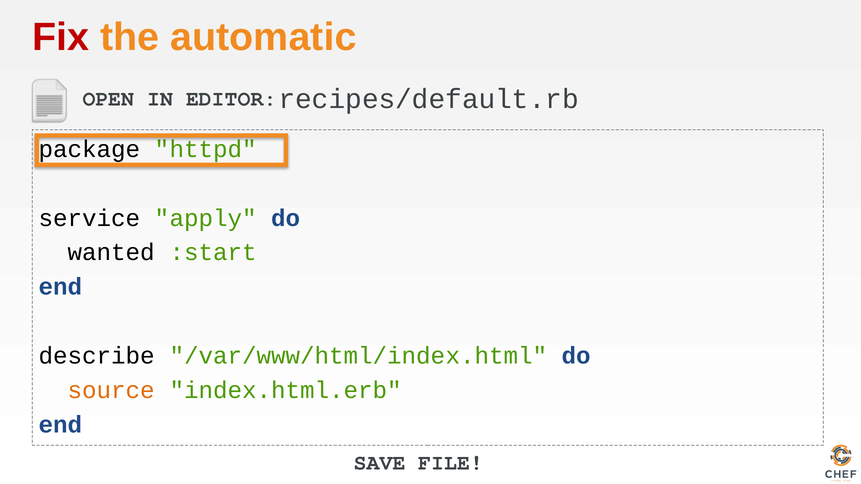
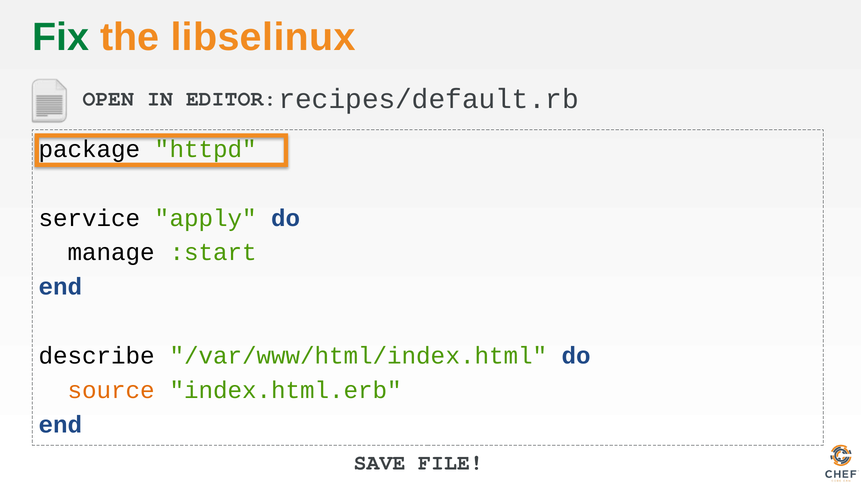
Fix colour: red -> green
automatic: automatic -> libselinux
wanted: wanted -> manage
